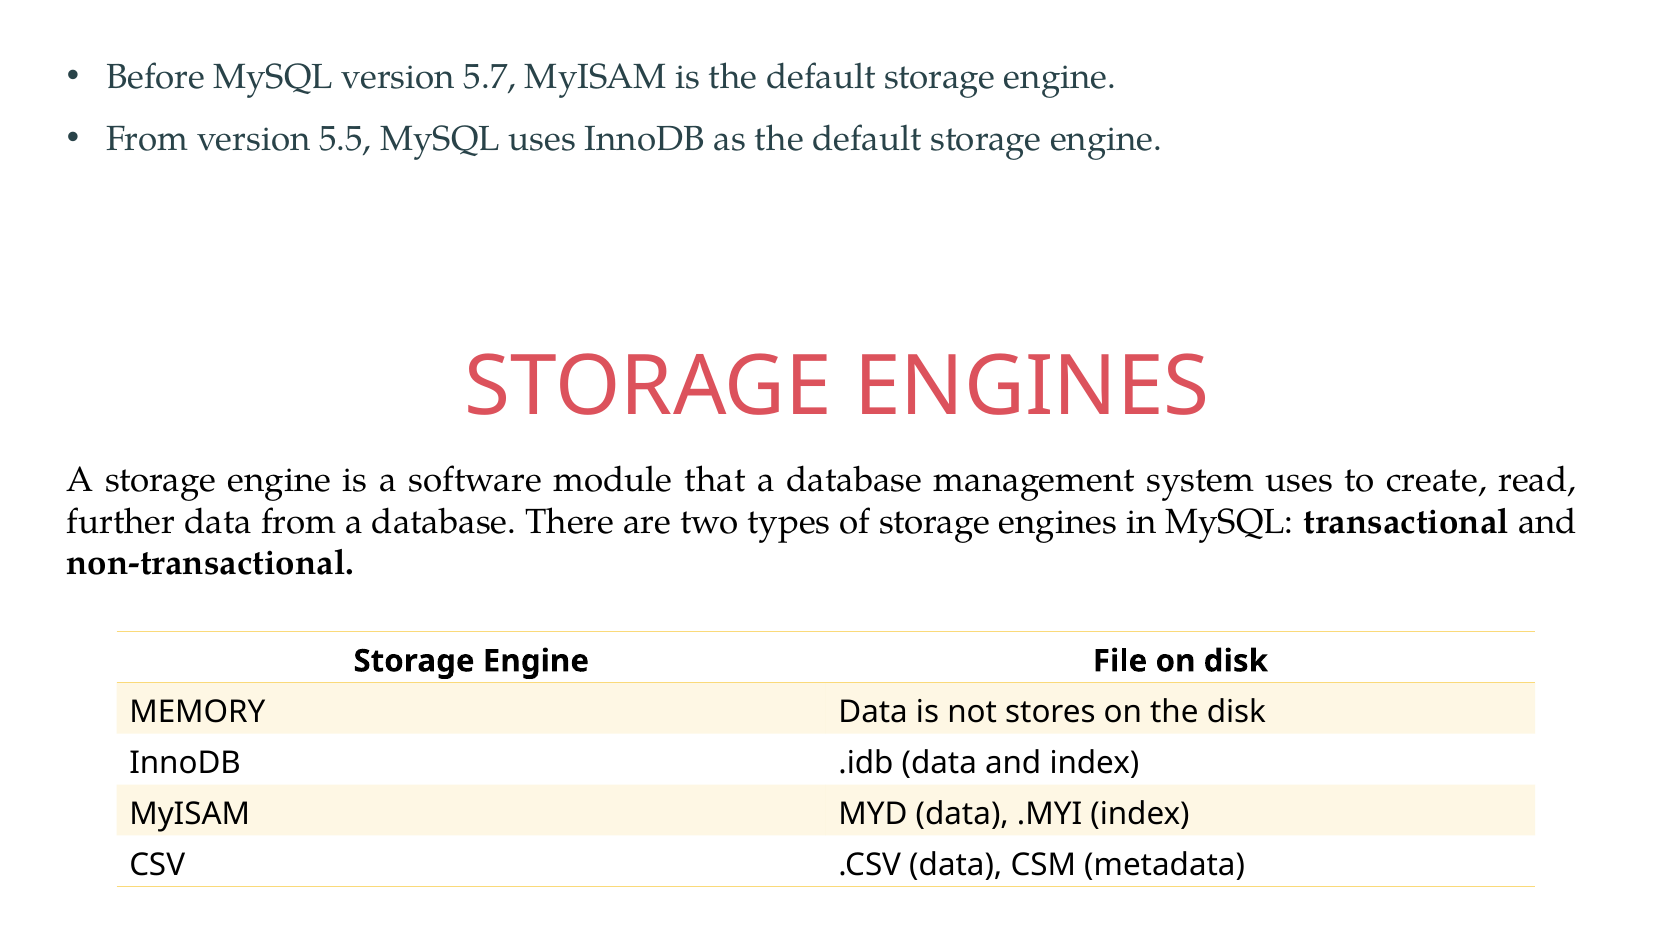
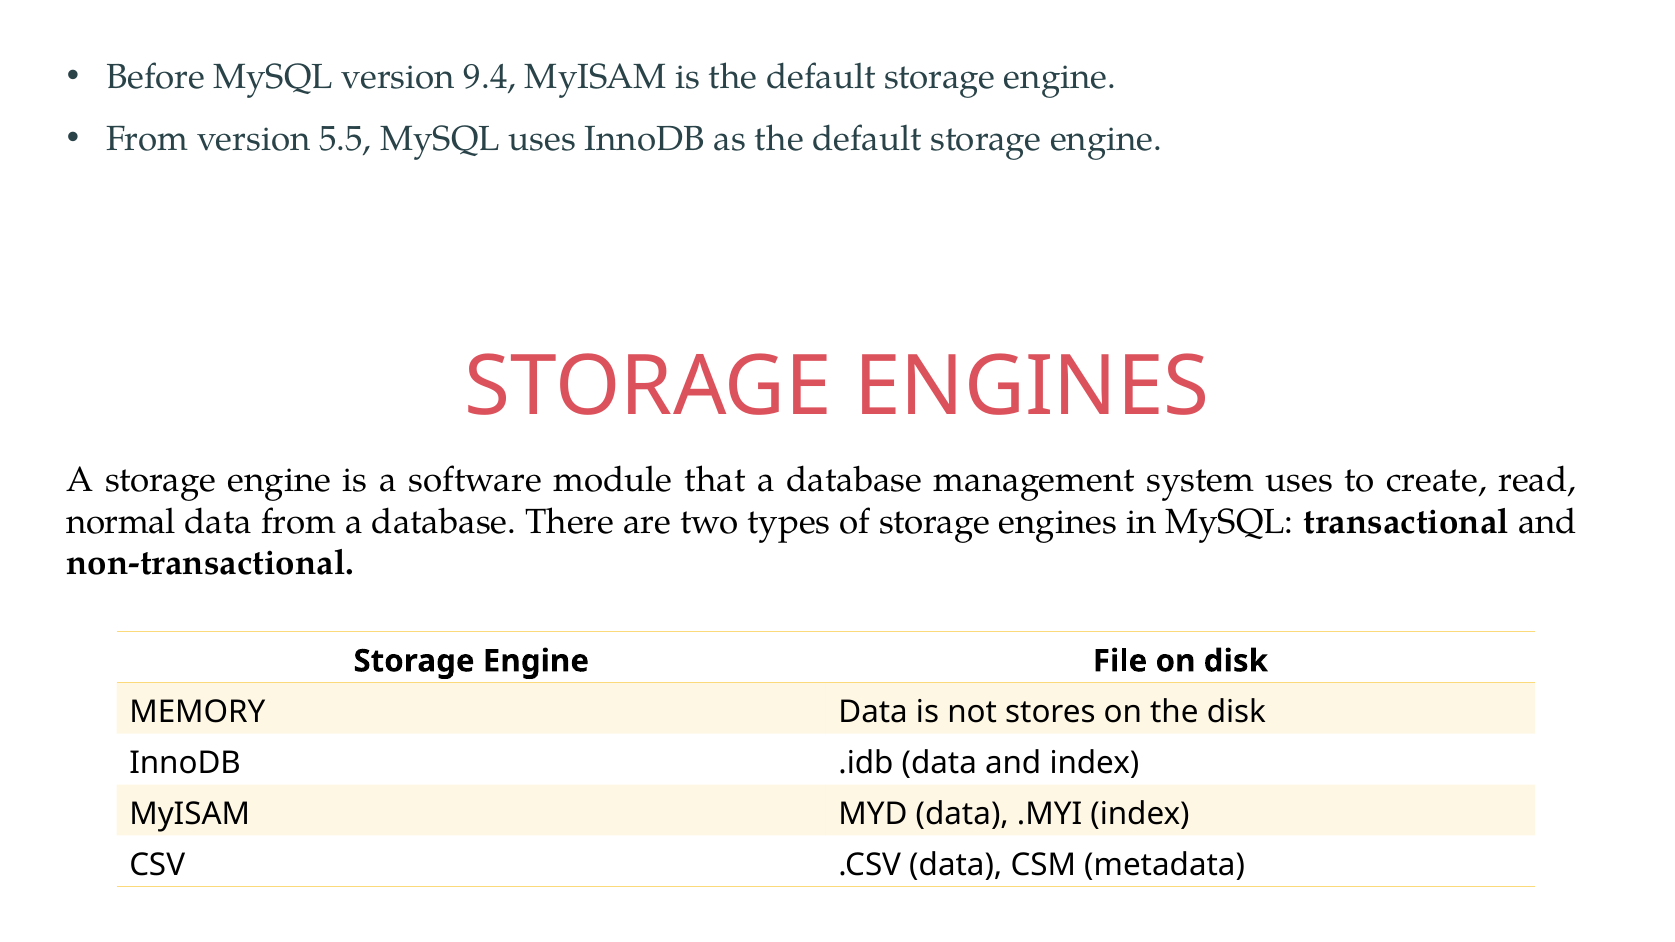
5.7: 5.7 -> 9.4
further: further -> normal
